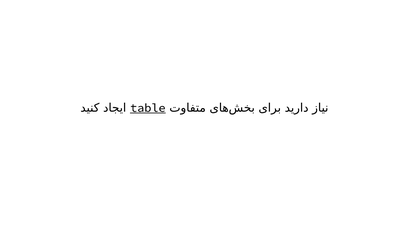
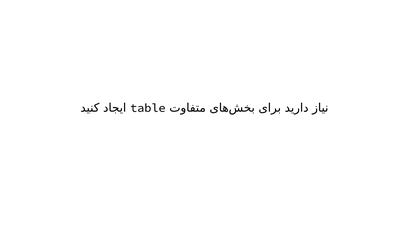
table underline: present -> none
